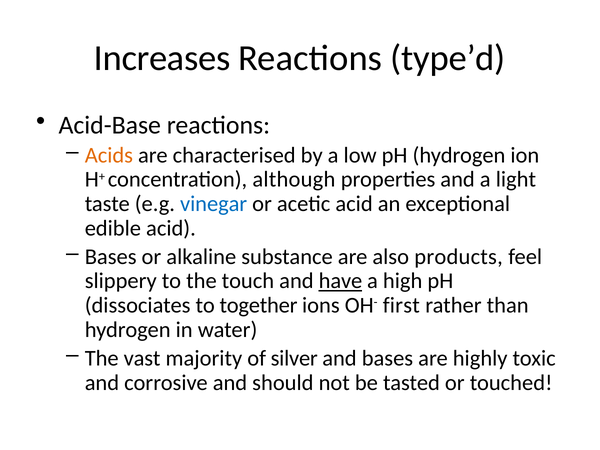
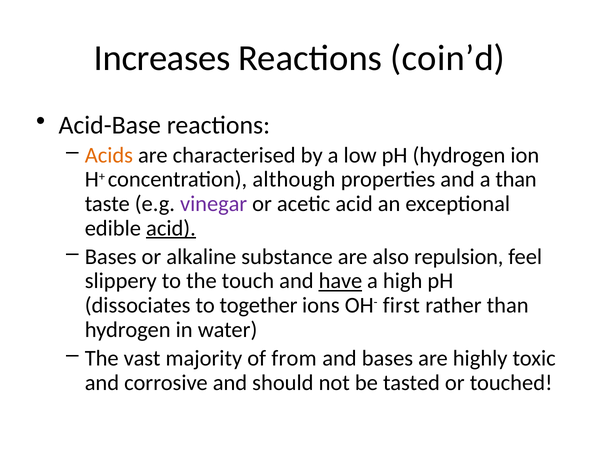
type’d: type’d -> coin’d
a light: light -> than
vinegar colour: blue -> purple
acid at (171, 228) underline: none -> present
products: products -> repulsion
silver: silver -> from
